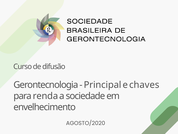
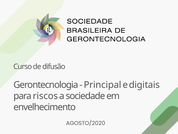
chaves: chaves -> digitais
renda: renda -> riscos
